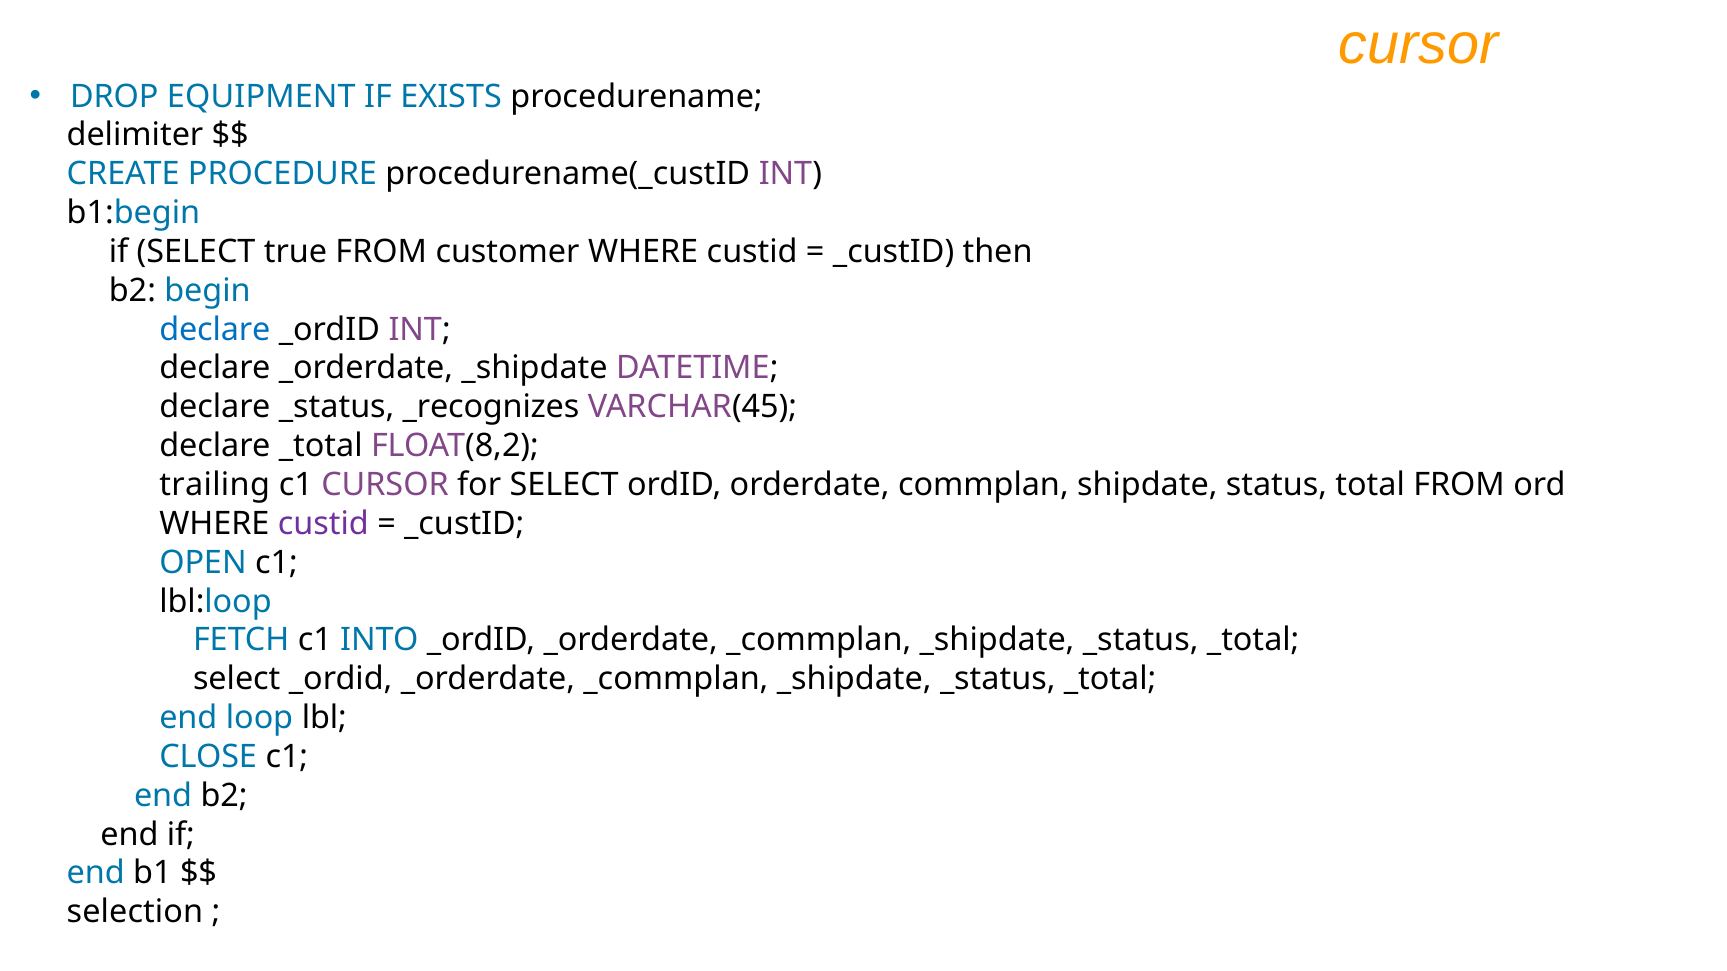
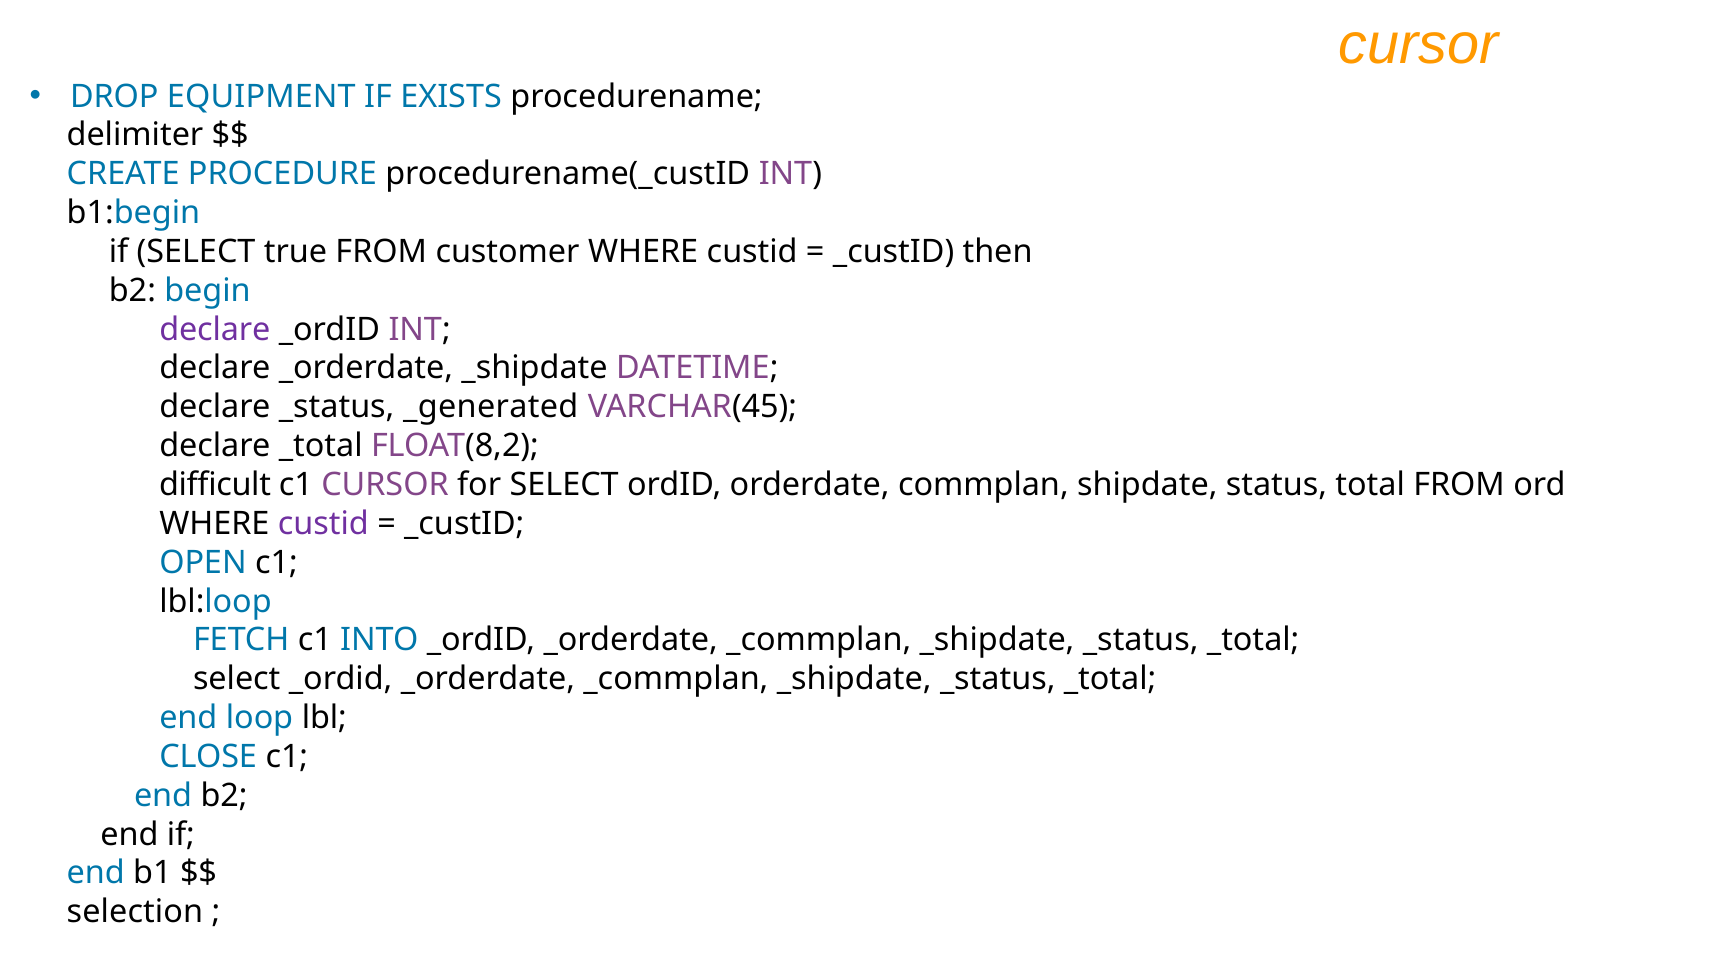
declare at (215, 330) colour: blue -> purple
_recognizes: _recognizes -> _generated
trailing: trailing -> difficult
